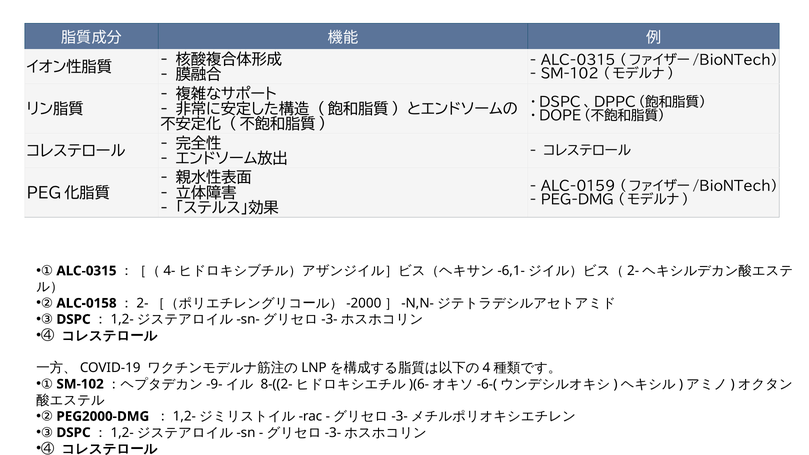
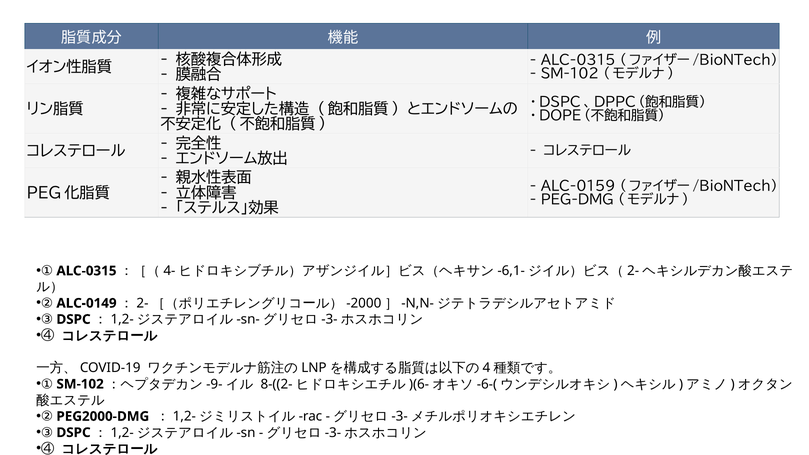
ALC-0158: ALC-0158 -> ALC-0149
